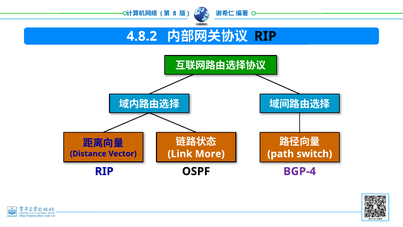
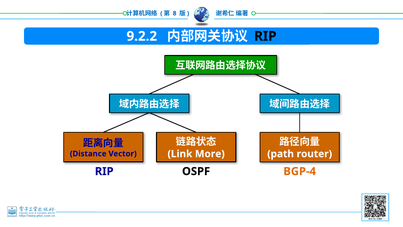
4.8.2: 4.8.2 -> 9.2.2
switch: switch -> router
BGP-4 colour: purple -> orange
